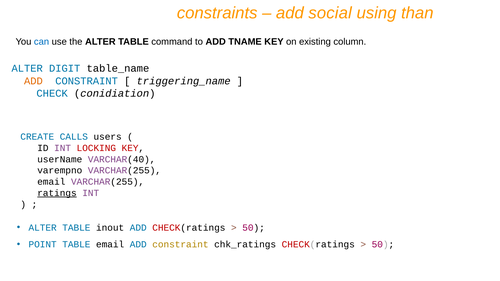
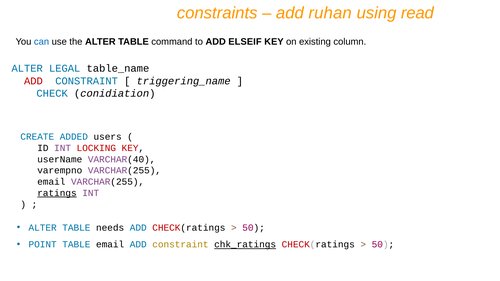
social: social -> ruhan
than: than -> read
TNAME: TNAME -> ELSEIF
DIGIT: DIGIT -> LEGAL
ADD at (33, 81) colour: orange -> red
CALLS: CALLS -> ADDED
inout: inout -> needs
chk_ratings underline: none -> present
